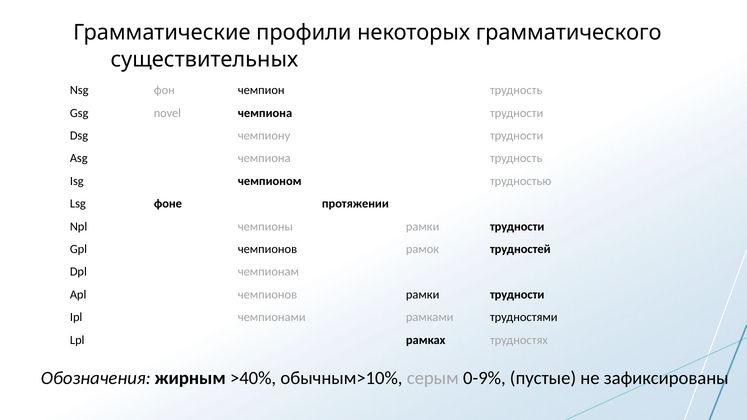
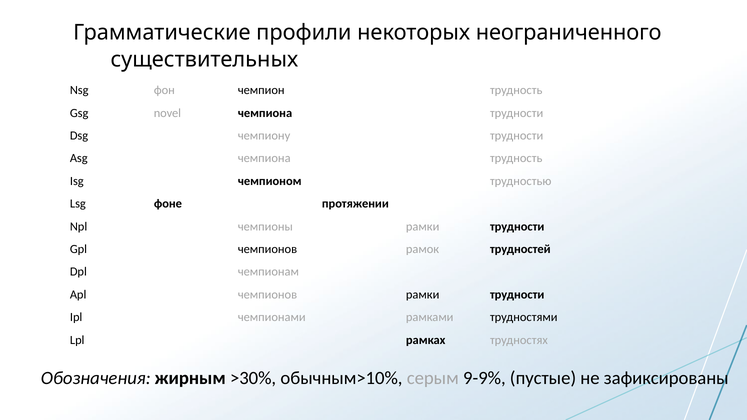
грамматического: грамматического -> неограниченного
>40%: >40% -> >30%
0-9%: 0-9% -> 9-9%
